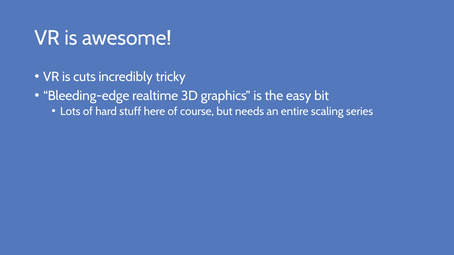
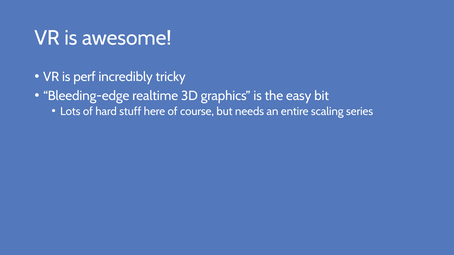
cuts: cuts -> perf
